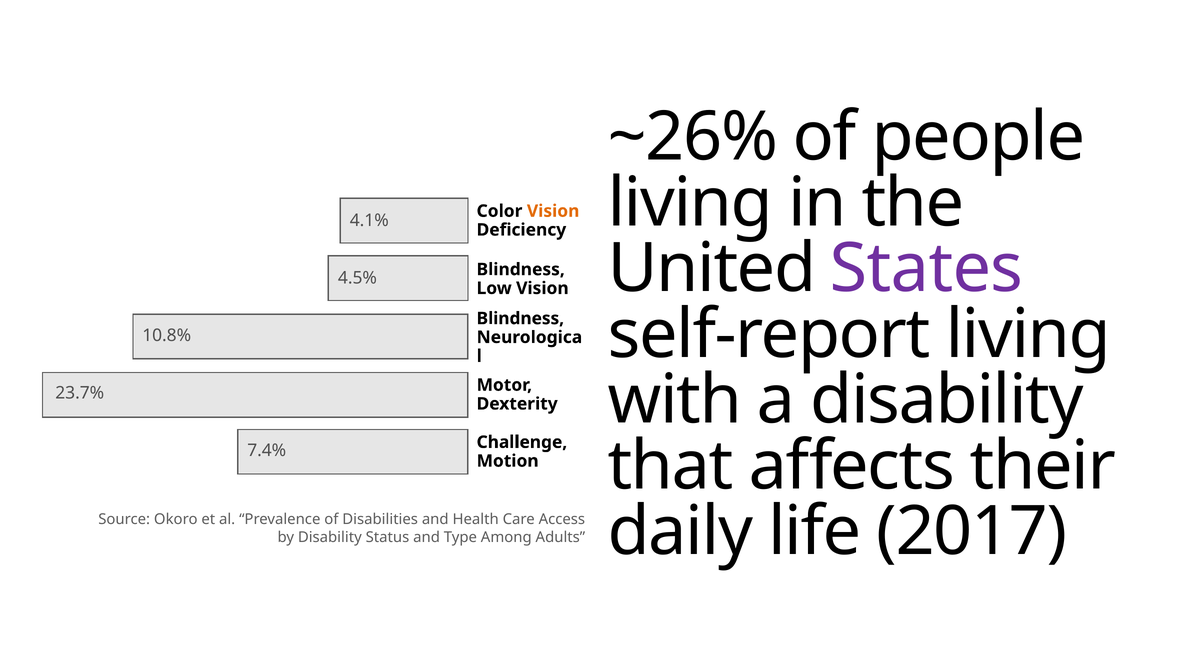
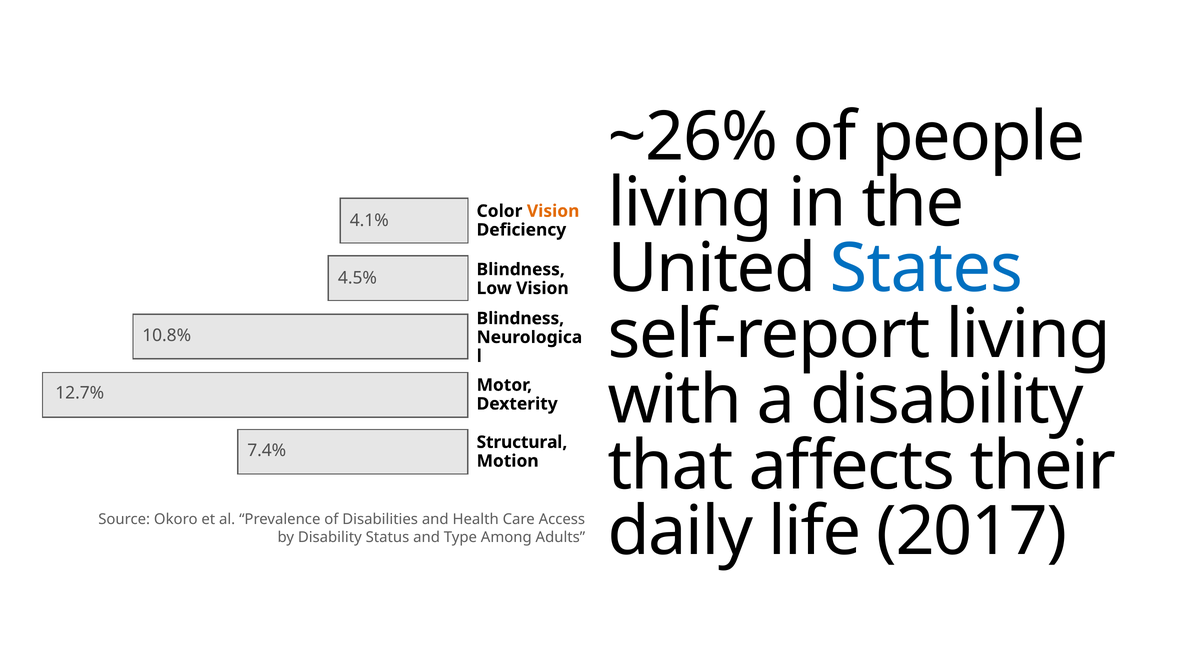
States colour: purple -> blue
23.7%: 23.7% -> 12.7%
Challenge: Challenge -> Structural
